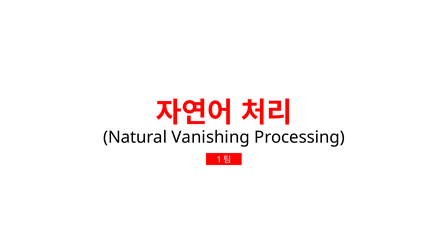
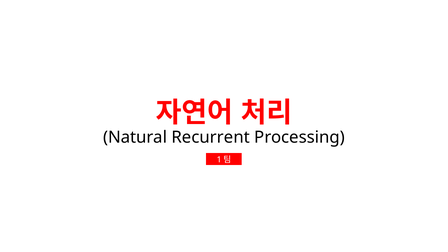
Vanishing: Vanishing -> Recurrent
